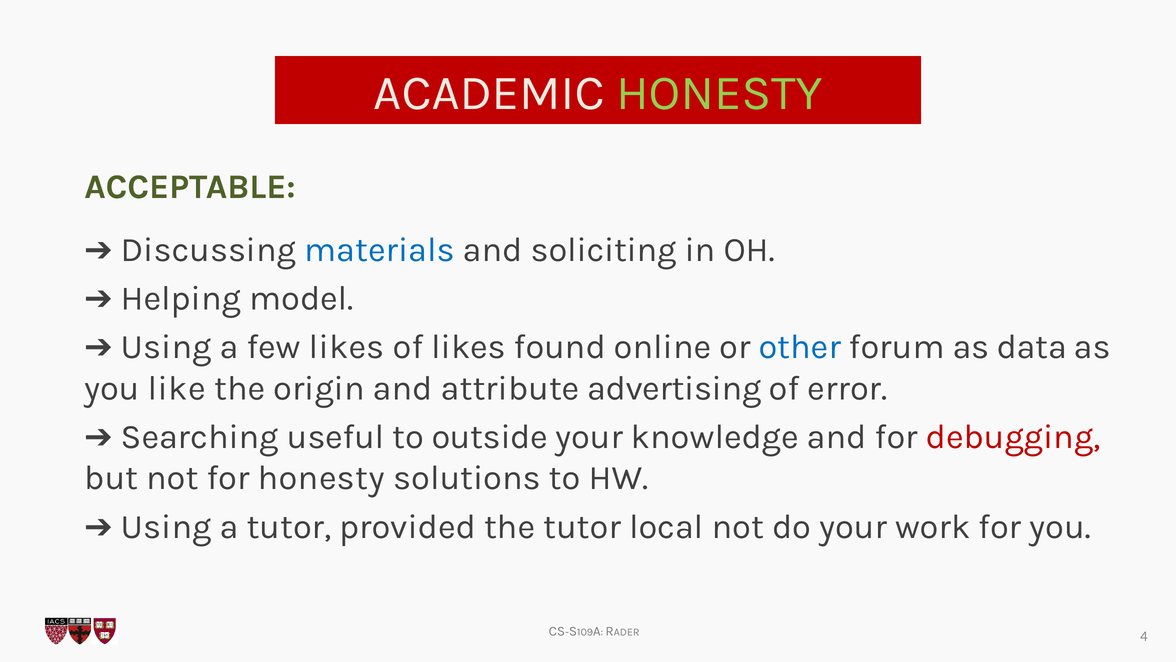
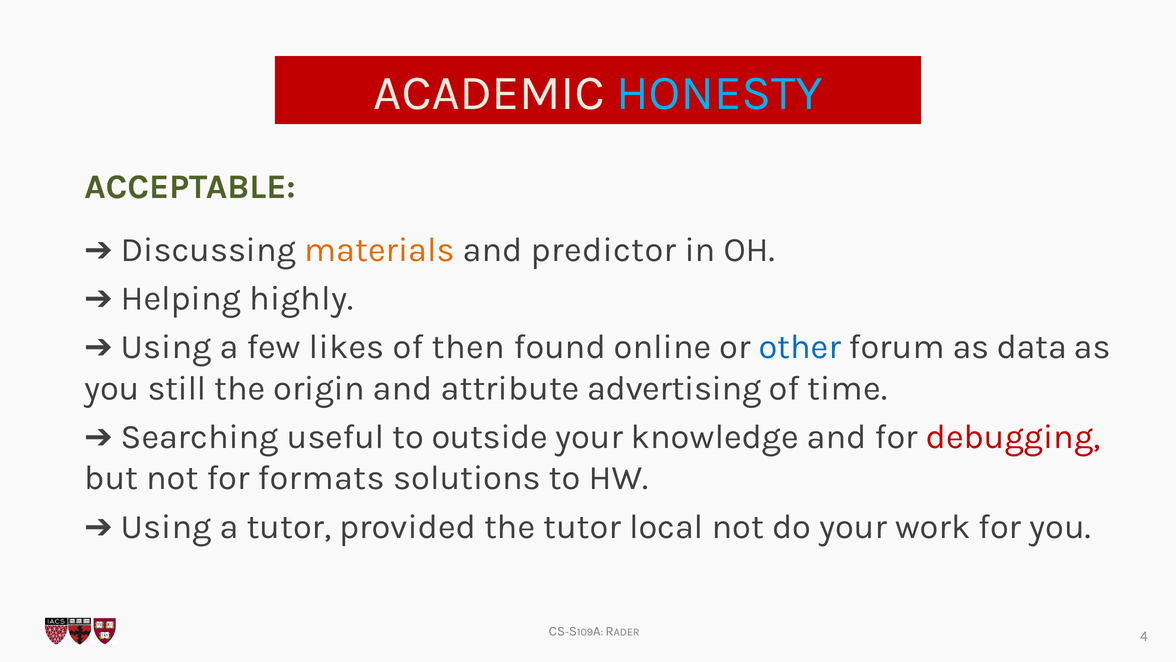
HONESTY at (719, 93) colour: light green -> light blue
materials colour: blue -> orange
soliciting: soliciting -> predictor
model: model -> highly
of likes: likes -> then
like: like -> still
error: error -> time
for honesty: honesty -> formats
